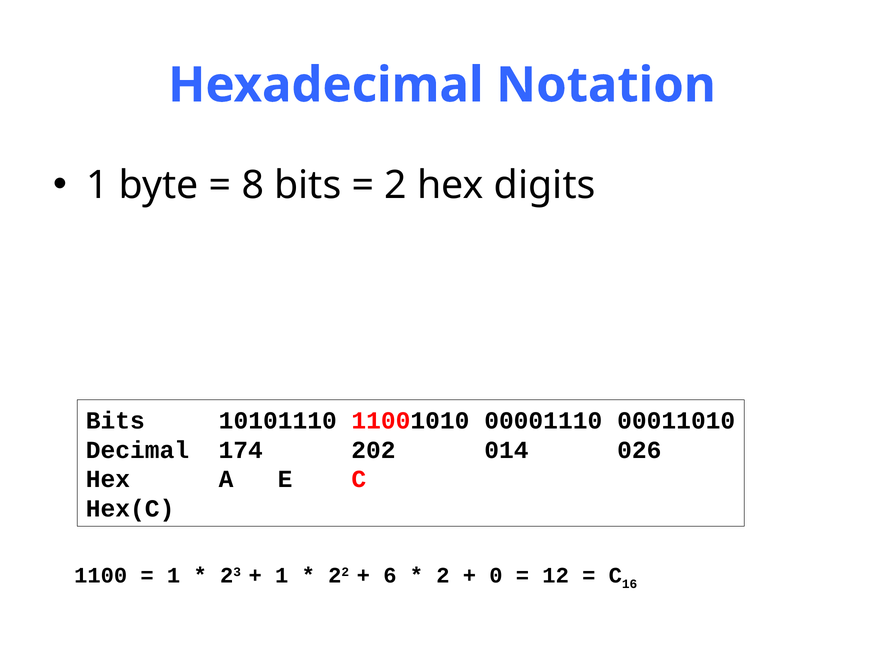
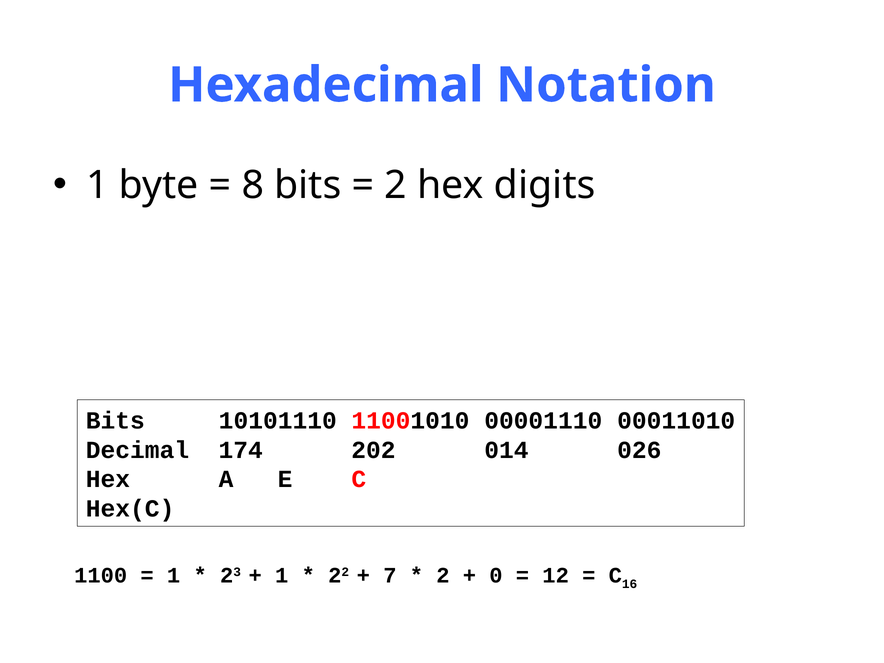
6: 6 -> 7
